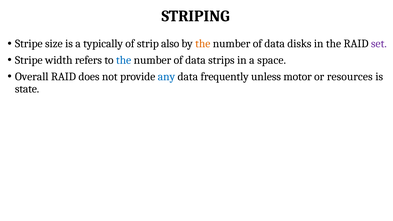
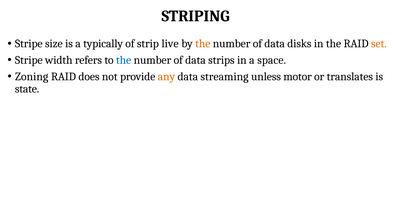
also: also -> live
set colour: purple -> orange
Overall: Overall -> Zoning
any colour: blue -> orange
frequently: frequently -> streaming
resources: resources -> translates
